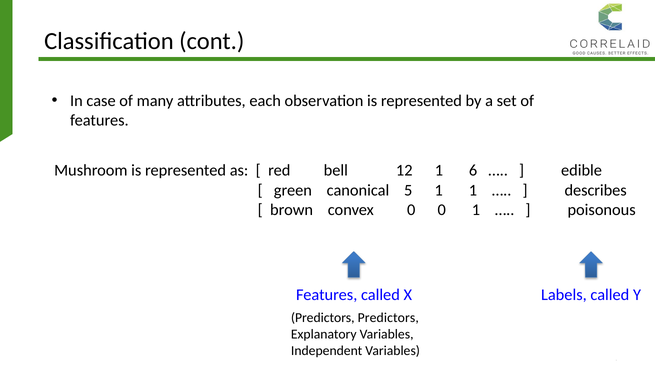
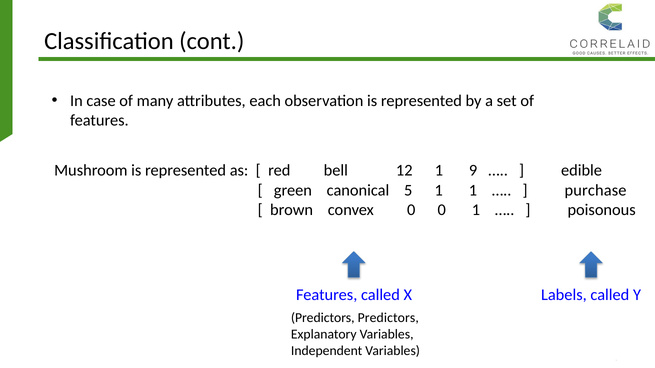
6: 6 -> 9
describes: describes -> purchase
